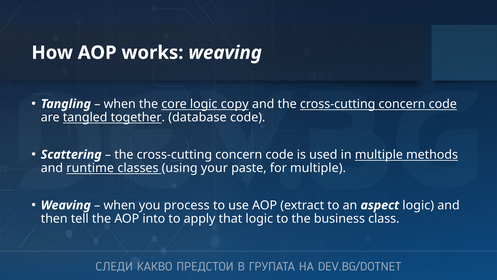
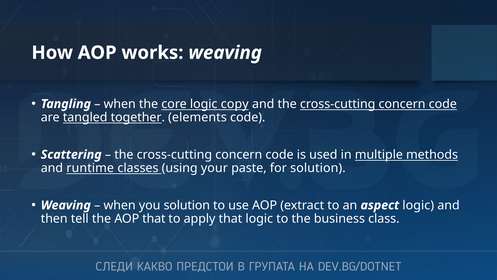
database: database -> elements
for multiple: multiple -> solution
you process: process -> solution
AOP into: into -> that
